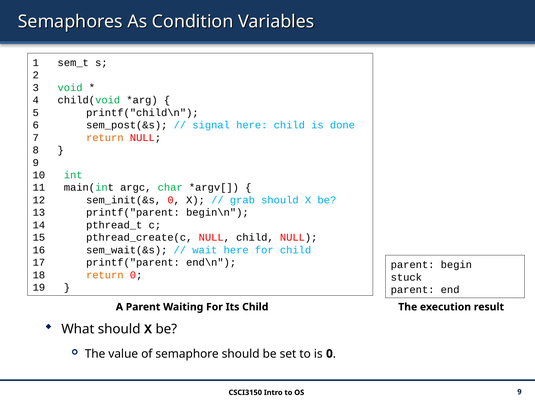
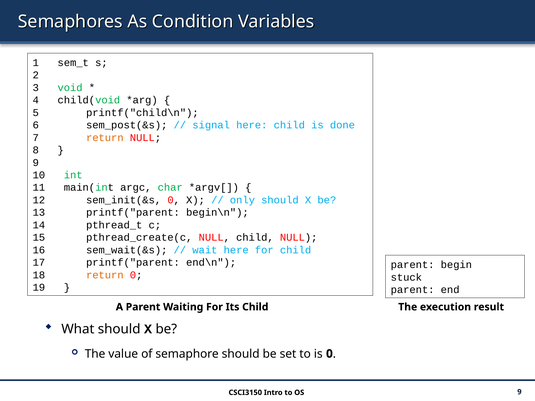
grab: grab -> only
